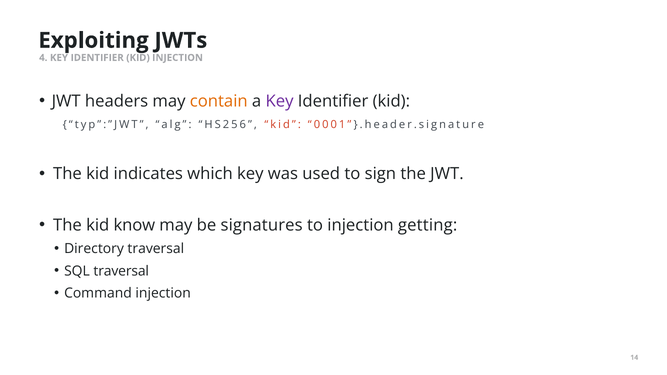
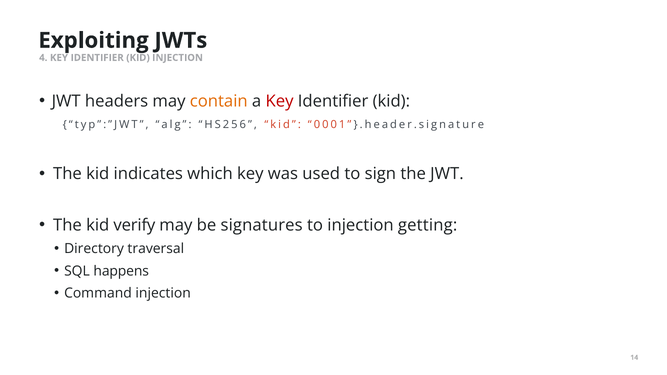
Key at (280, 101) colour: purple -> red
know: know -> verify
SQL traversal: traversal -> happens
